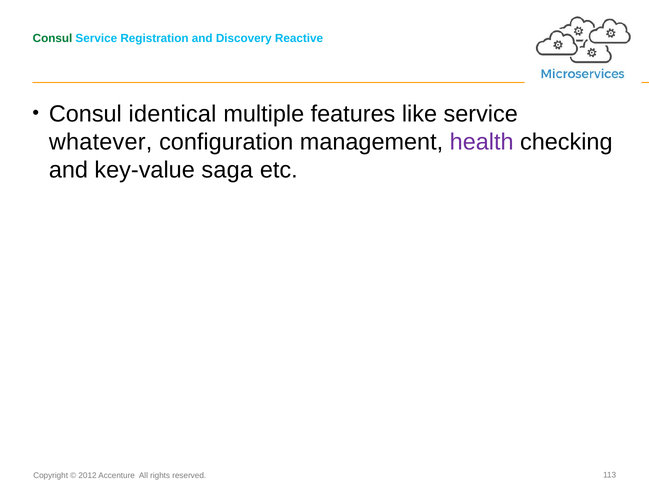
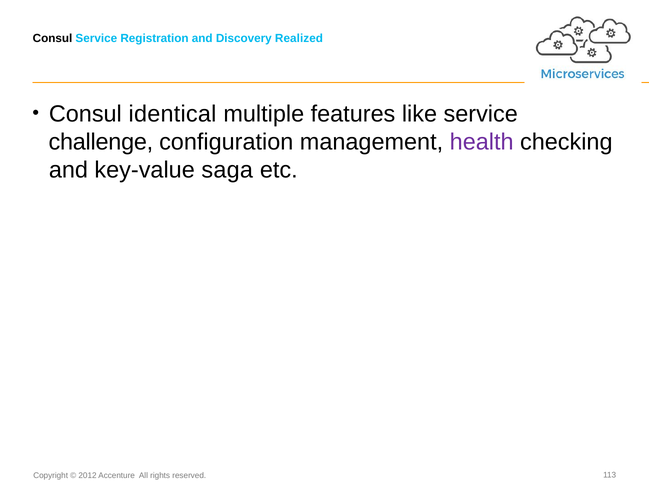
Consul at (52, 38) colour: green -> black
Reactive: Reactive -> Realized
whatever: whatever -> challenge
